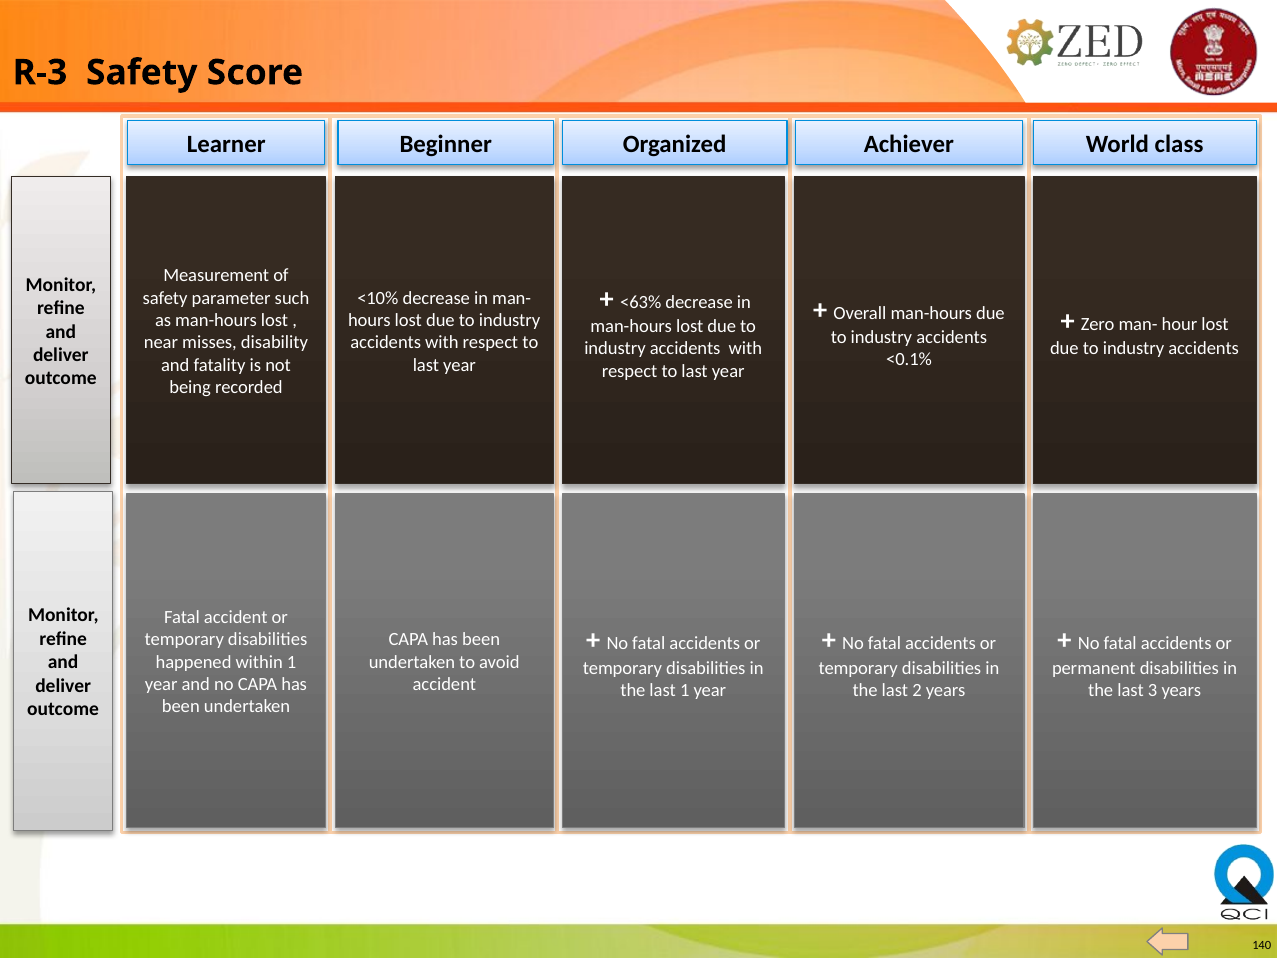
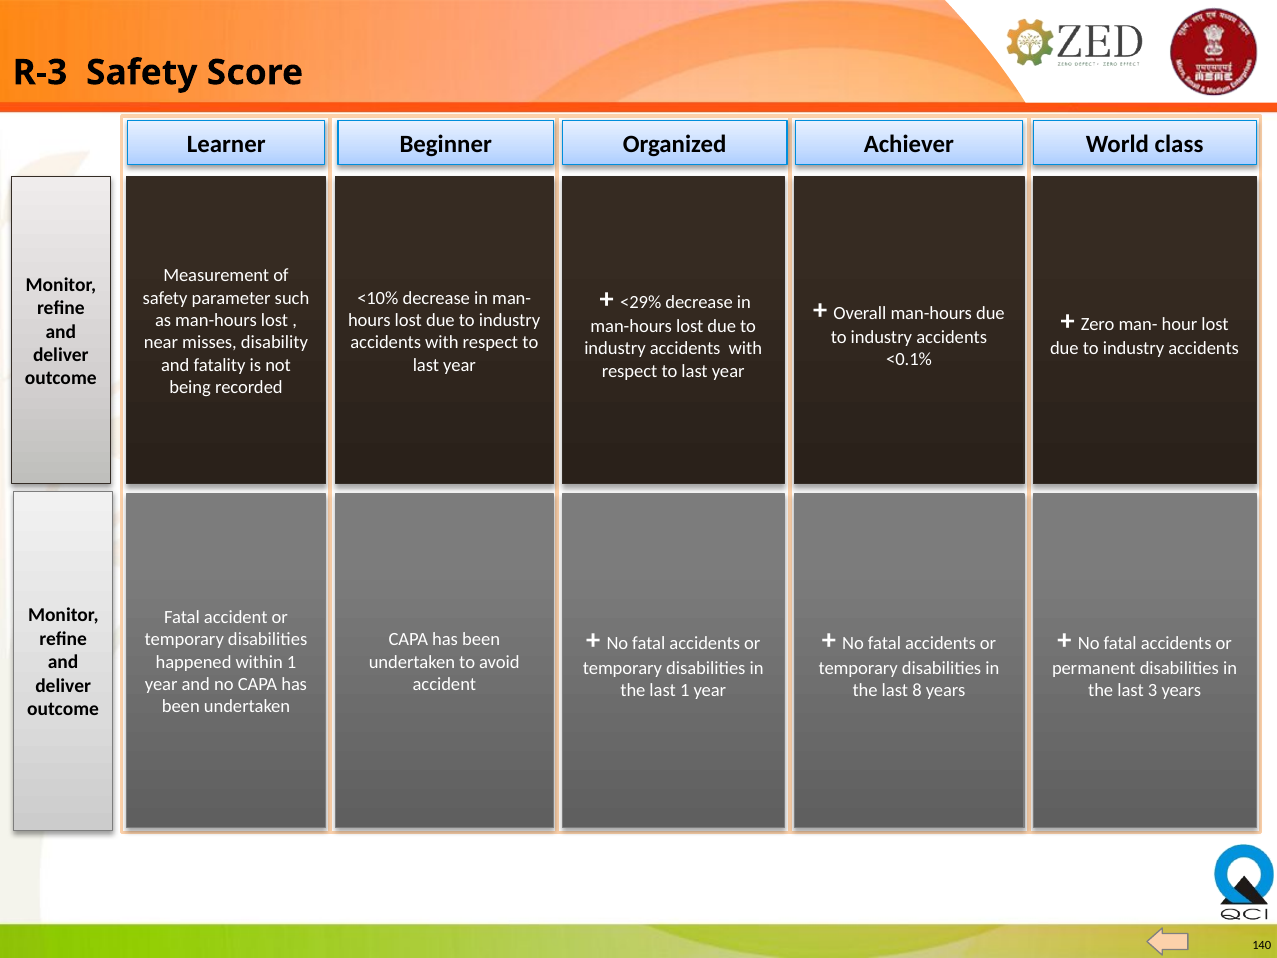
<63%: <63% -> <29%
2: 2 -> 8
